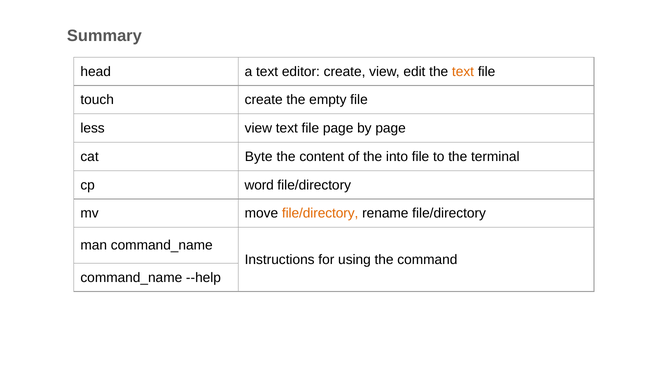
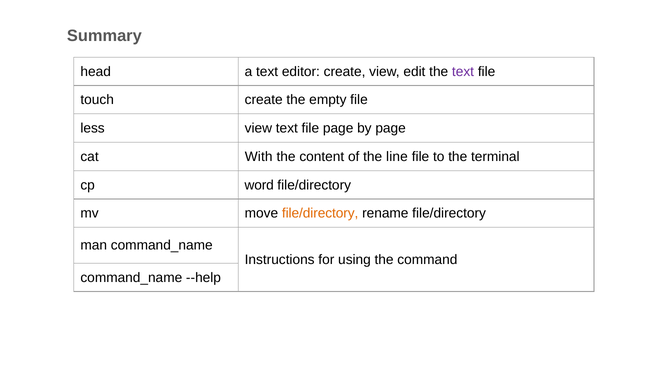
text at (463, 72) colour: orange -> purple
Byte: Byte -> With
into: into -> line
